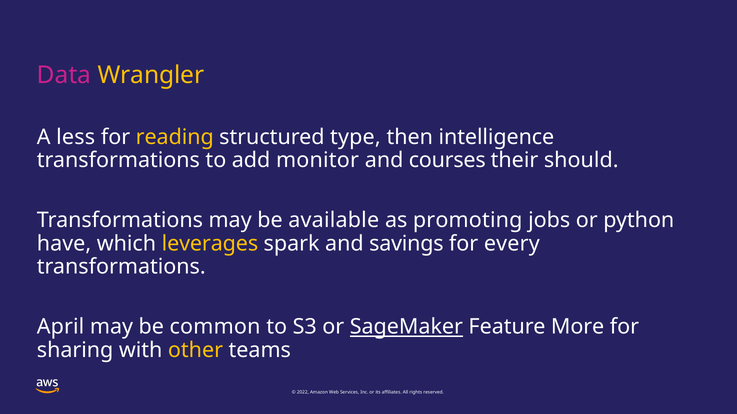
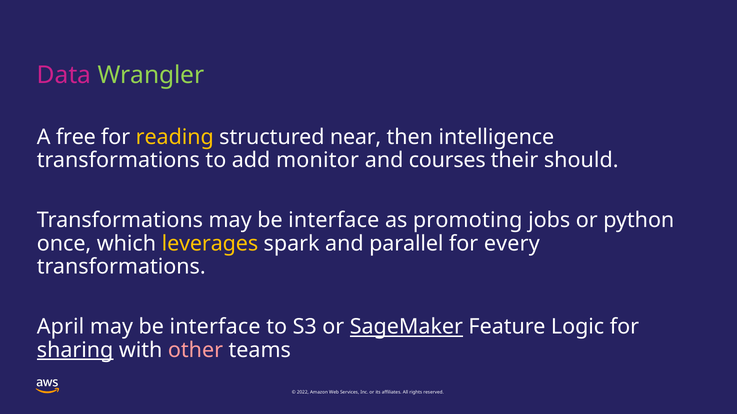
Wrangler colour: yellow -> light green
less: less -> free
type: type -> near
Transformations may be available: available -> interface
have: have -> once
savings: savings -> parallel
common at (215, 327): common -> interface
More: More -> Logic
sharing underline: none -> present
other colour: yellow -> pink
